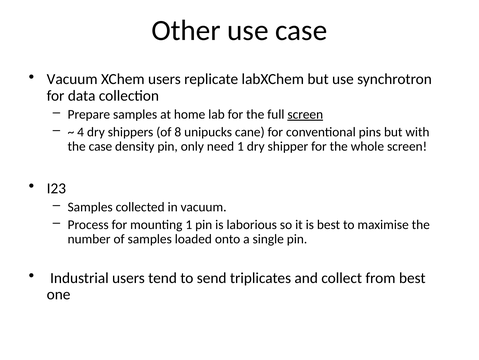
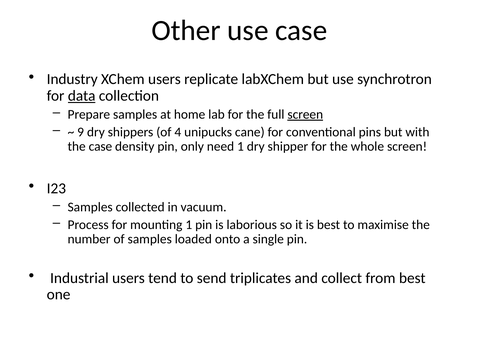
Vacuum at (72, 79): Vacuum -> Industry
data underline: none -> present
4: 4 -> 9
8: 8 -> 4
